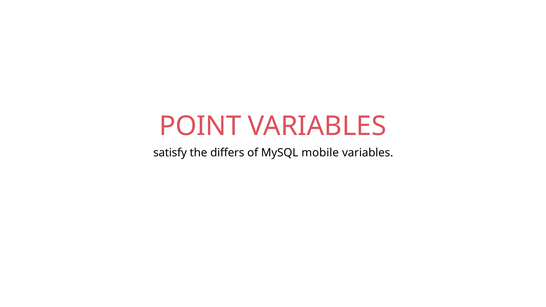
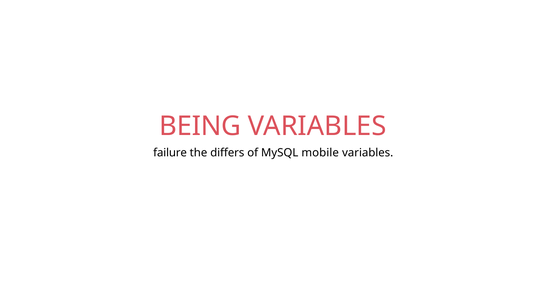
POINT: POINT -> BEING
satisfy: satisfy -> failure
